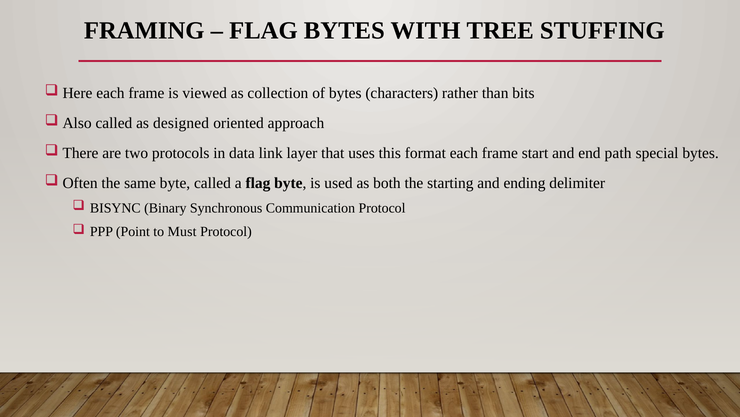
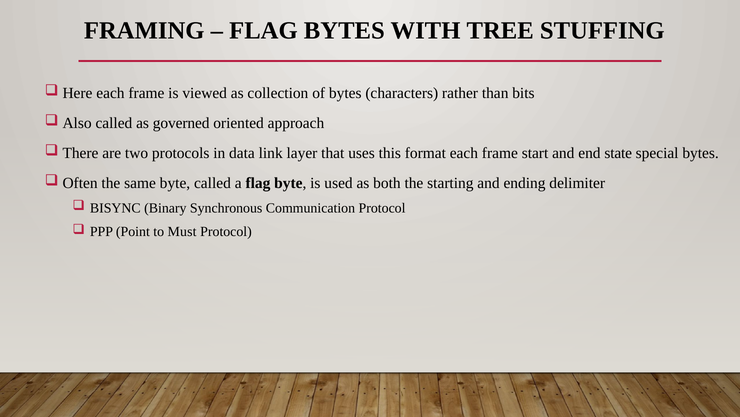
designed: designed -> governed
path: path -> state
